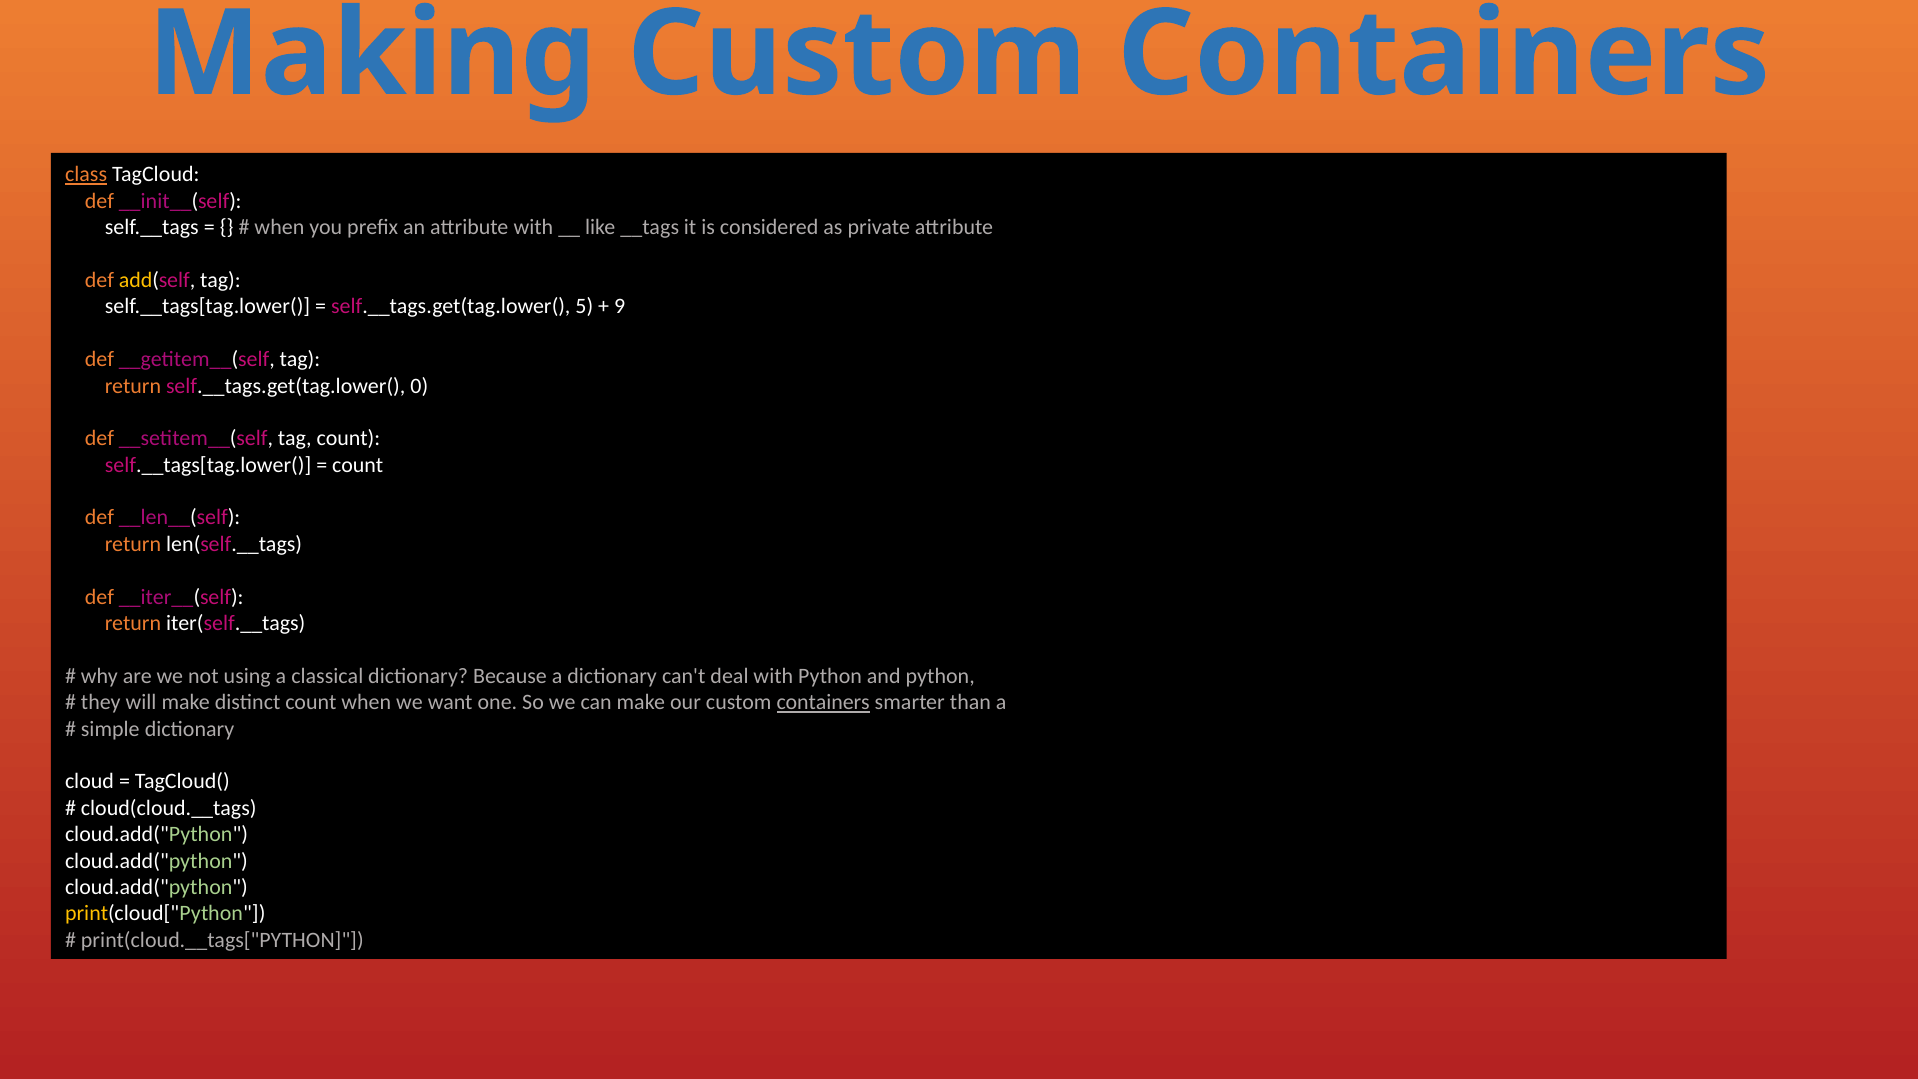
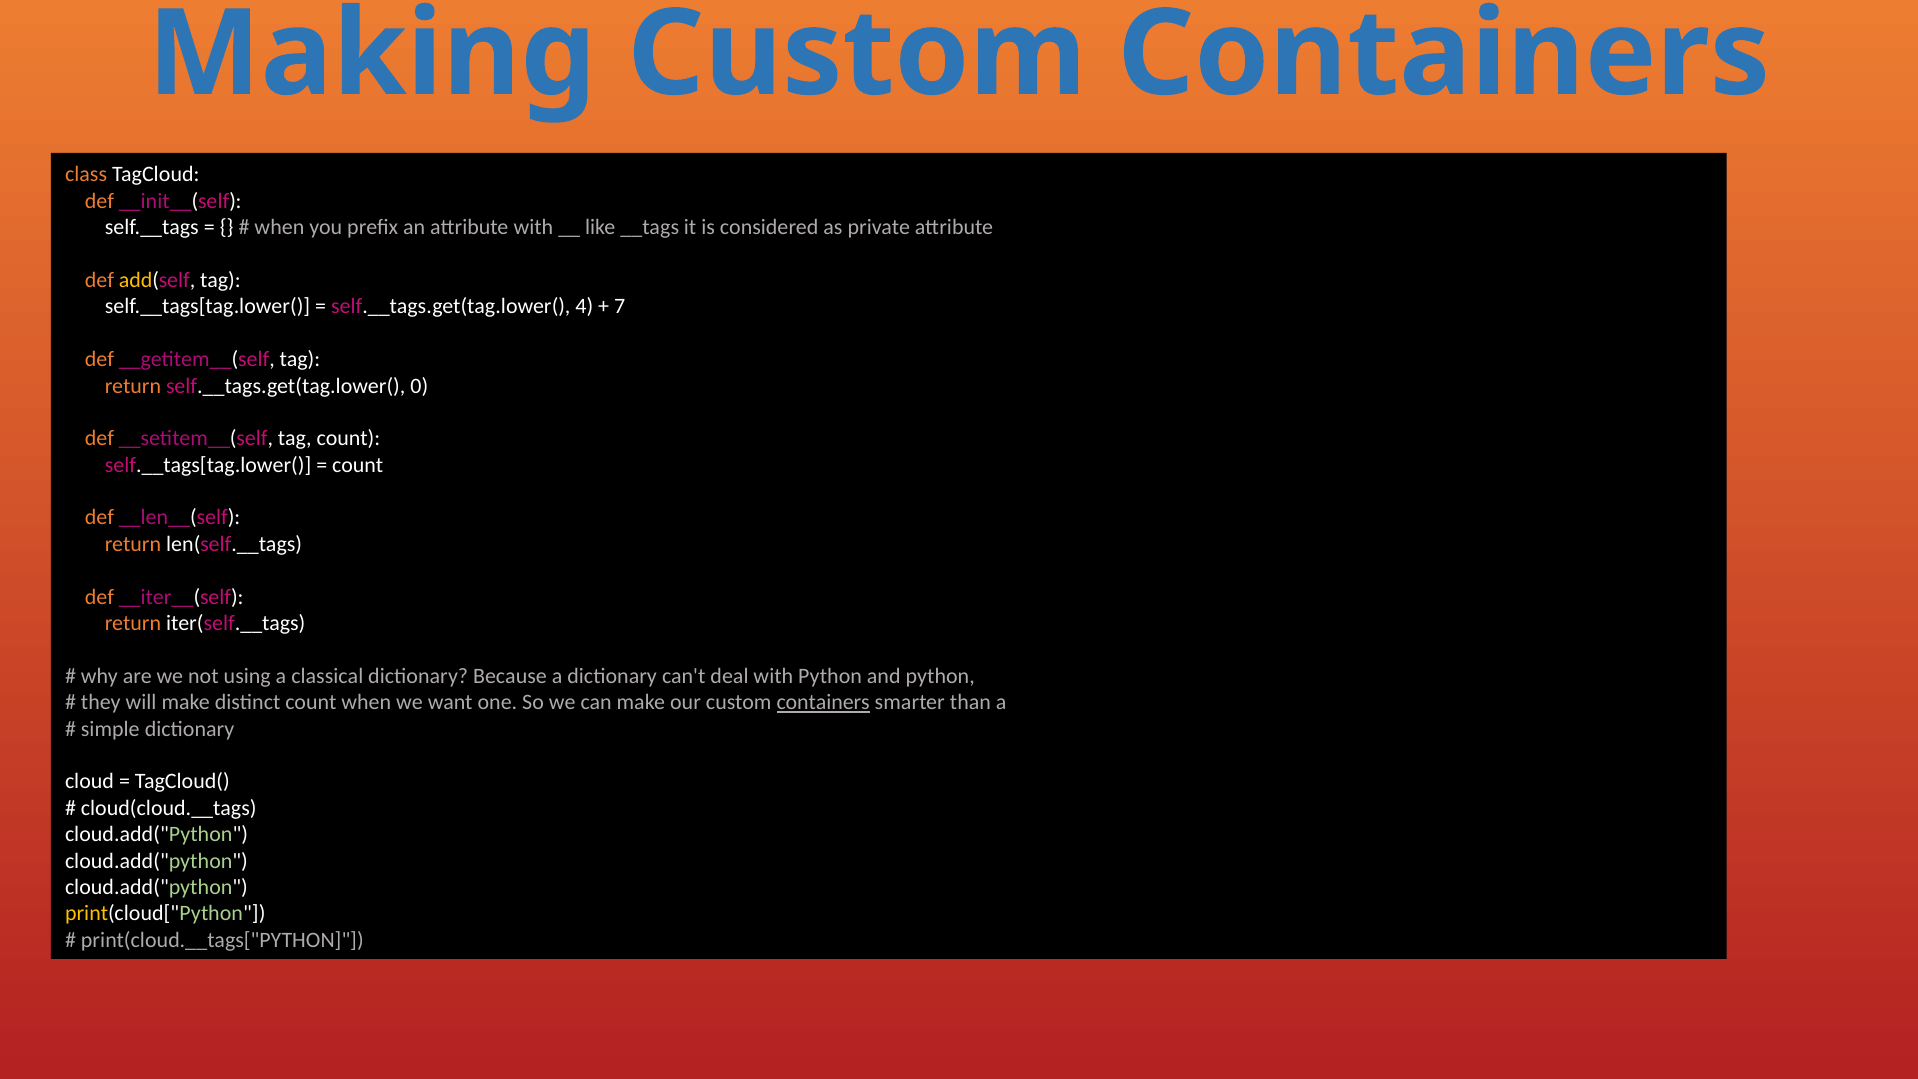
class underline: present -> none
5: 5 -> 4
9: 9 -> 7
